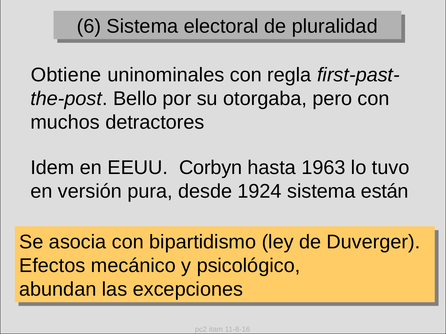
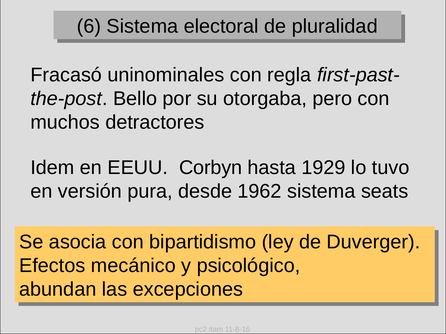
Obtiene: Obtiene -> Fracasó
1963: 1963 -> 1929
1924: 1924 -> 1962
están: están -> seats
